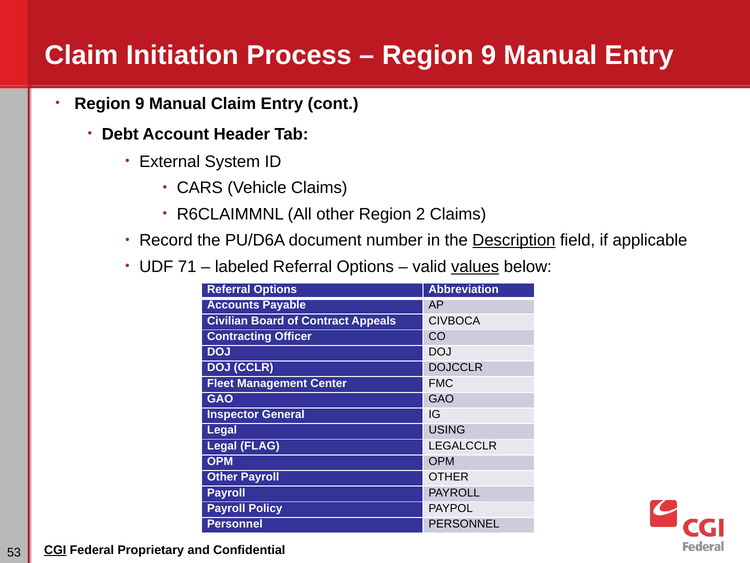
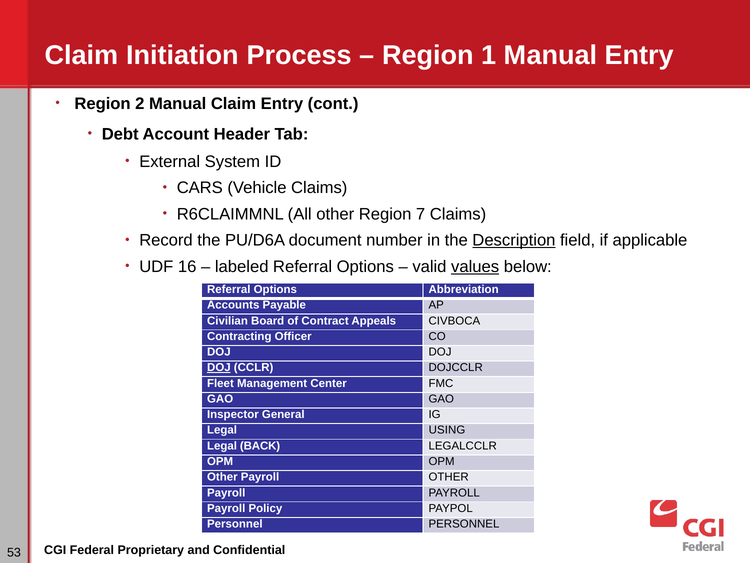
9 at (489, 55): 9 -> 1
9 at (140, 104): 9 -> 2
2: 2 -> 7
71: 71 -> 16
DOJ at (219, 367) underline: none -> present
FLAG: FLAG -> BACK
CGI underline: present -> none
